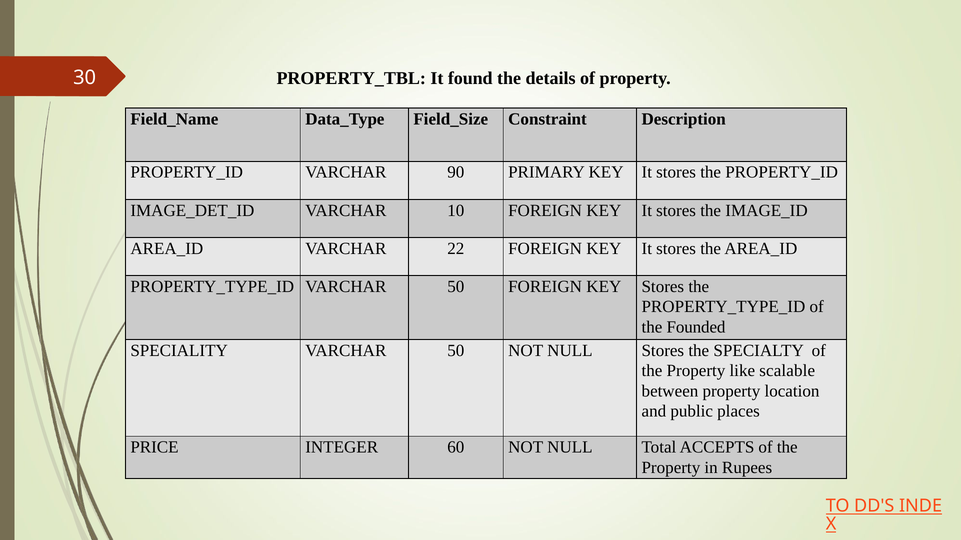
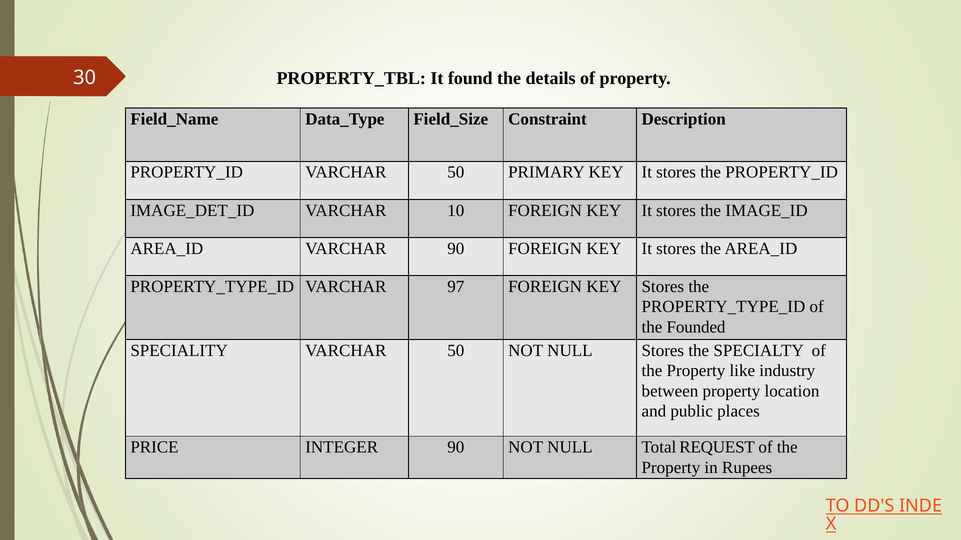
90 at (456, 172): 90 -> 50
VARCHAR 22: 22 -> 90
50 at (456, 287): 50 -> 97
scalable: scalable -> industry
INTEGER 60: 60 -> 90
ACCEPTS: ACCEPTS -> REQUEST
